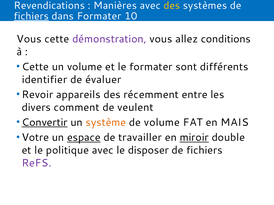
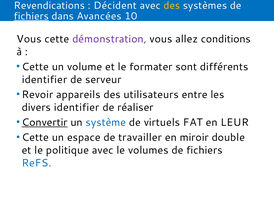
Manières: Manières -> Décident
dans Formater: Formater -> Avancées
évaluer: évaluer -> serveur
récemment: récemment -> utilisateurs
divers comment: comment -> identifier
veulent: veulent -> réaliser
système colour: orange -> blue
de volume: volume -> virtuels
MAIS: MAIS -> LEUR
Votre at (35, 138): Votre -> Cette
espace underline: present -> none
miroir underline: present -> none
disposer: disposer -> volumes
ReFS colour: purple -> blue
